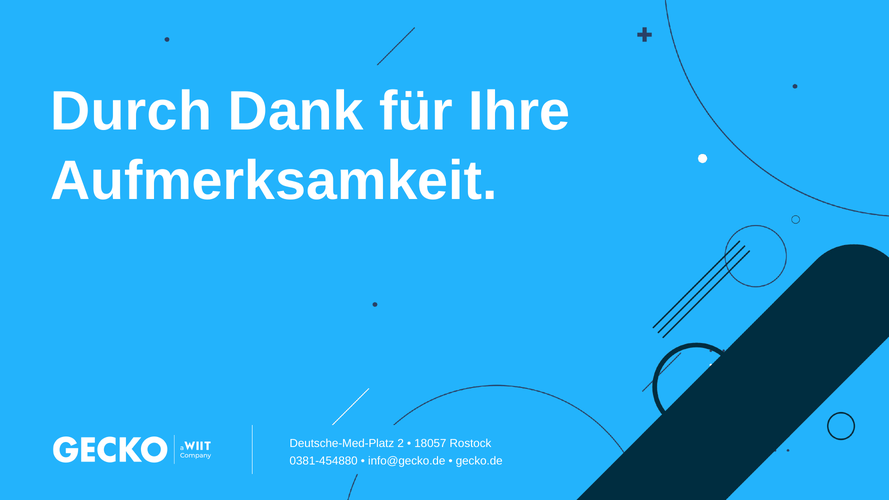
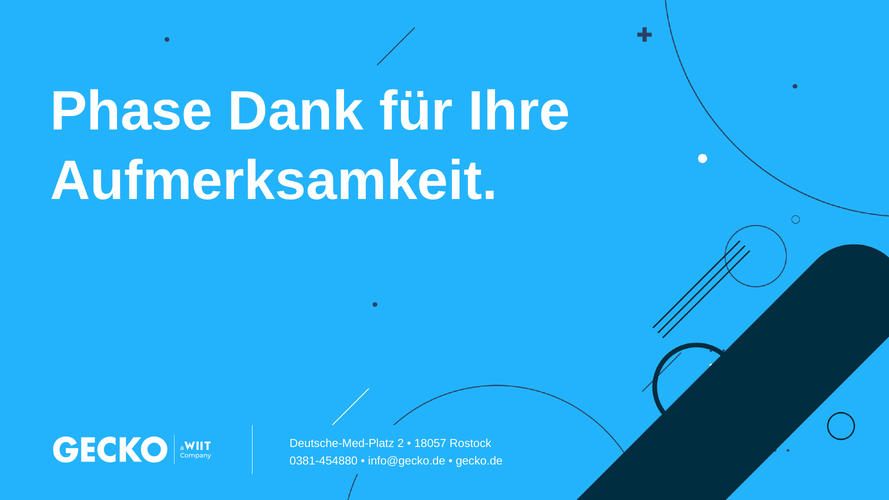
Durch: Durch -> Phase
